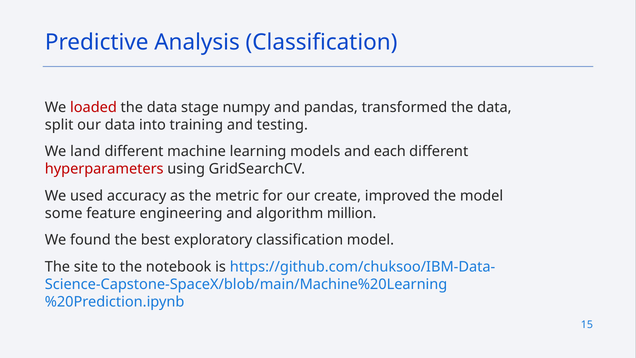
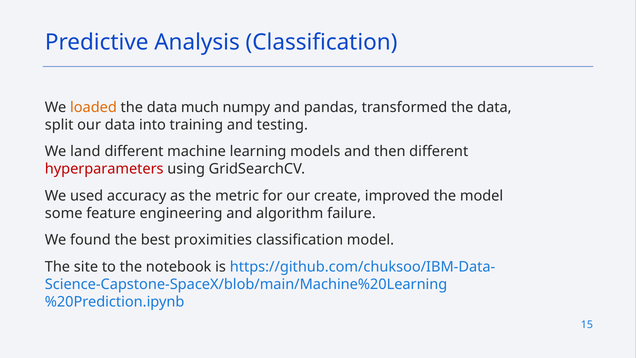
loaded colour: red -> orange
stage: stage -> much
each: each -> then
million: million -> failure
exploratory: exploratory -> proximities
